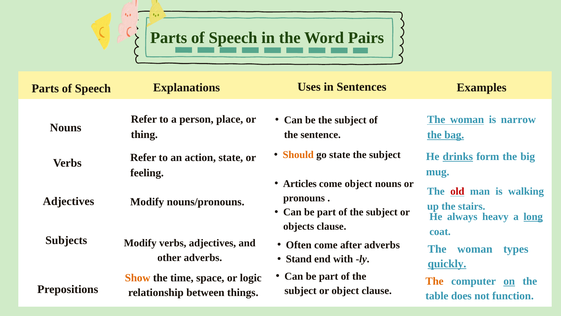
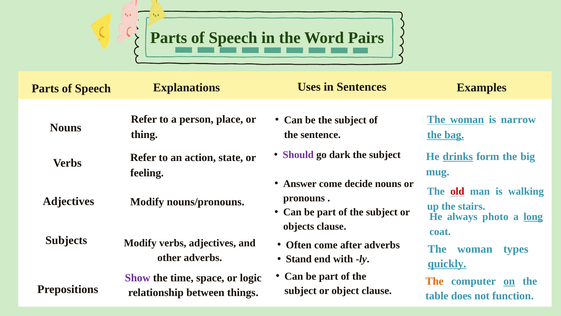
Should colour: orange -> purple
go state: state -> dark
Articles: Articles -> Answer
come object: object -> decide
heavy: heavy -> photo
Show colour: orange -> purple
